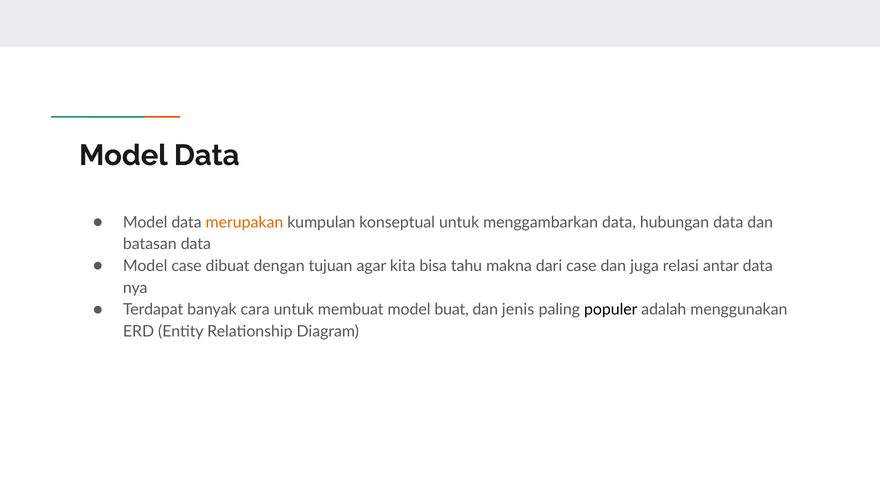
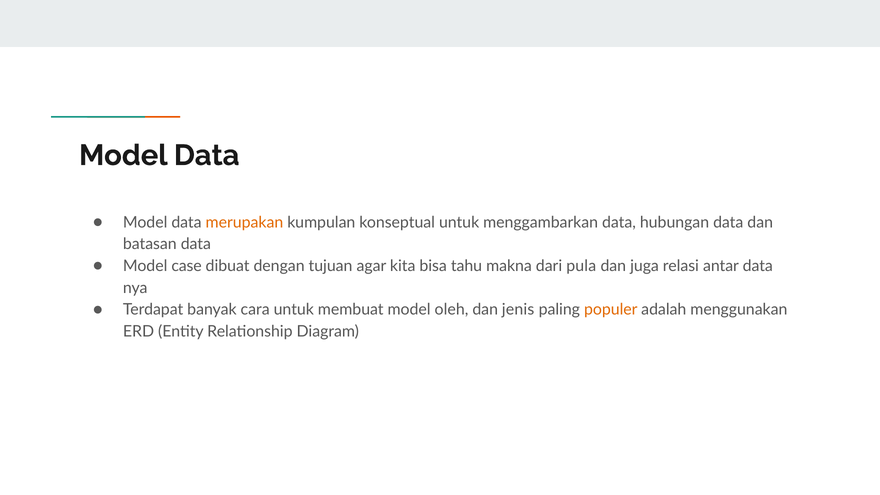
dari case: case -> pula
buat: buat -> oleh
populer colour: black -> orange
